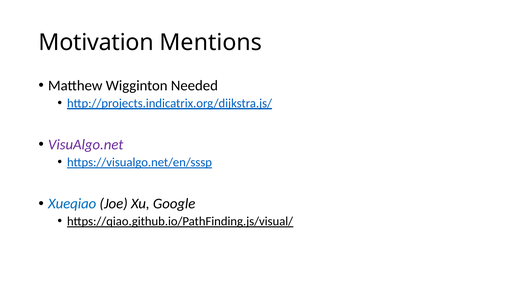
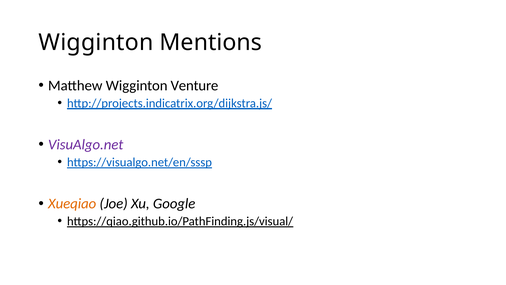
Motivation at (96, 43): Motivation -> Wigginton
Needed: Needed -> Venture
Xueqiao colour: blue -> orange
